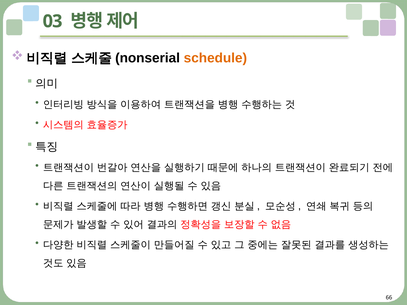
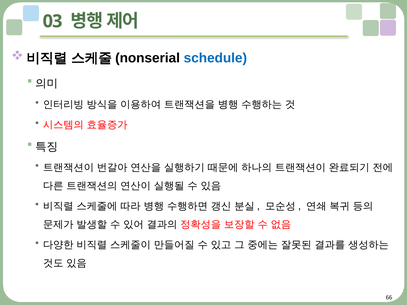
schedule colour: orange -> blue
